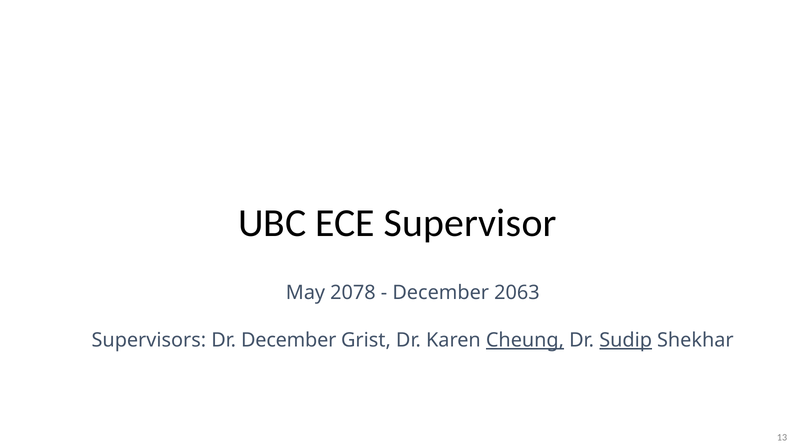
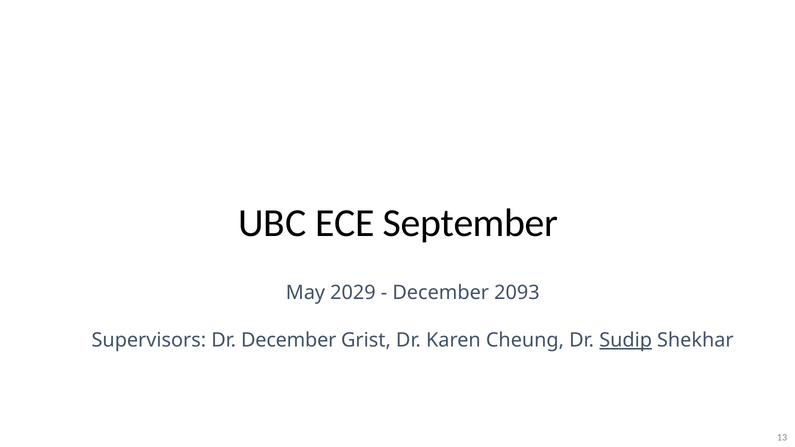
Supervisor: Supervisor -> September
2078: 2078 -> 2029
2063: 2063 -> 2093
Cheung underline: present -> none
